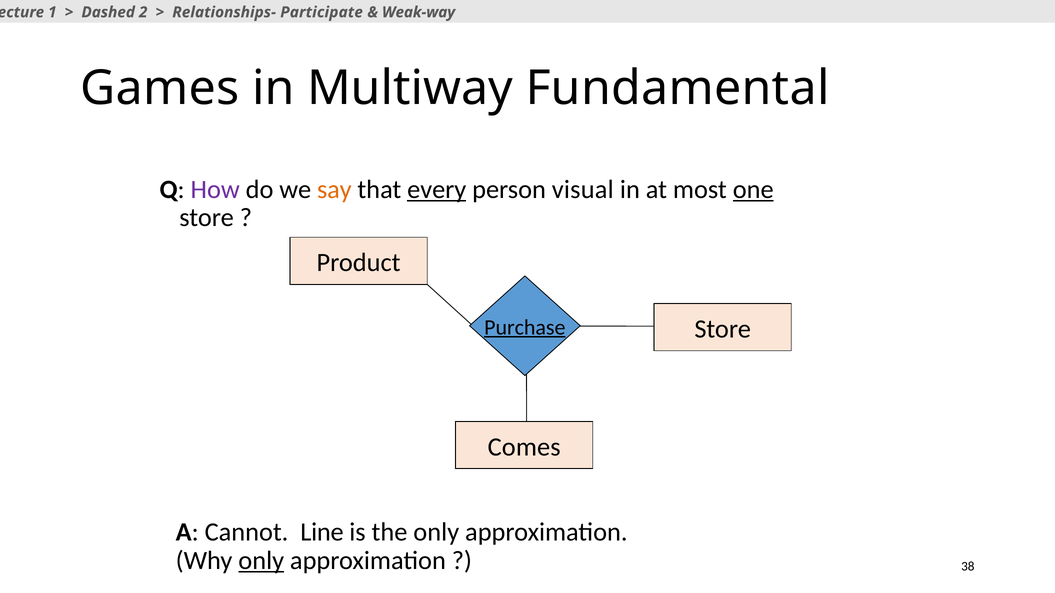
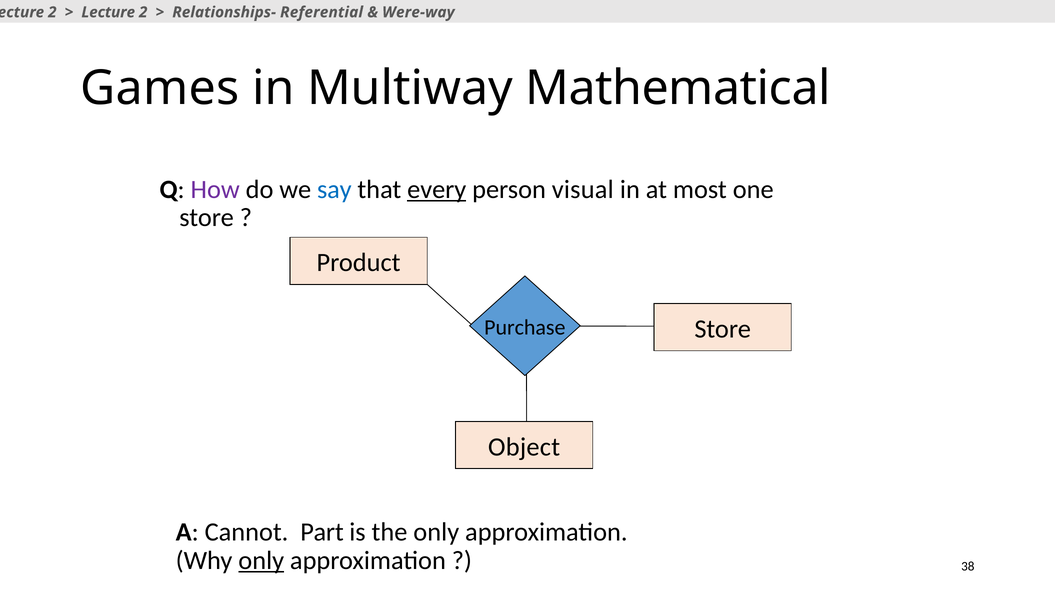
1 at (52, 12): 1 -> 2
Dashed at (108, 12): Dashed -> Lecture
Participate: Participate -> Referential
Weak-way: Weak-way -> Were-way
Fundamental: Fundamental -> Mathematical
say colour: orange -> blue
one underline: present -> none
Purchase underline: present -> none
Comes: Comes -> Object
Line: Line -> Part
